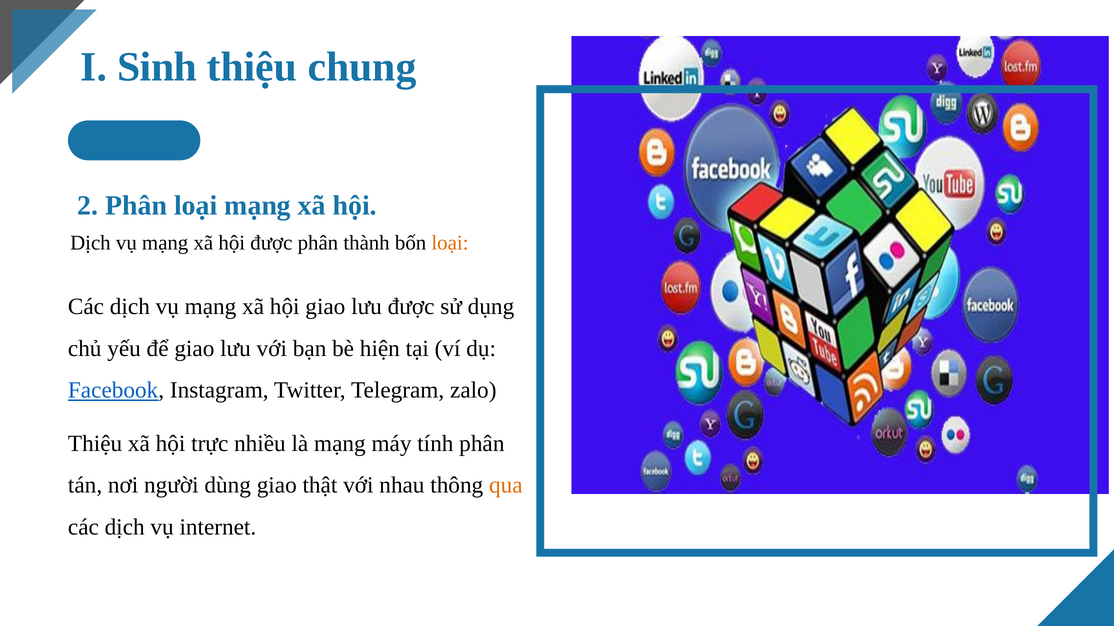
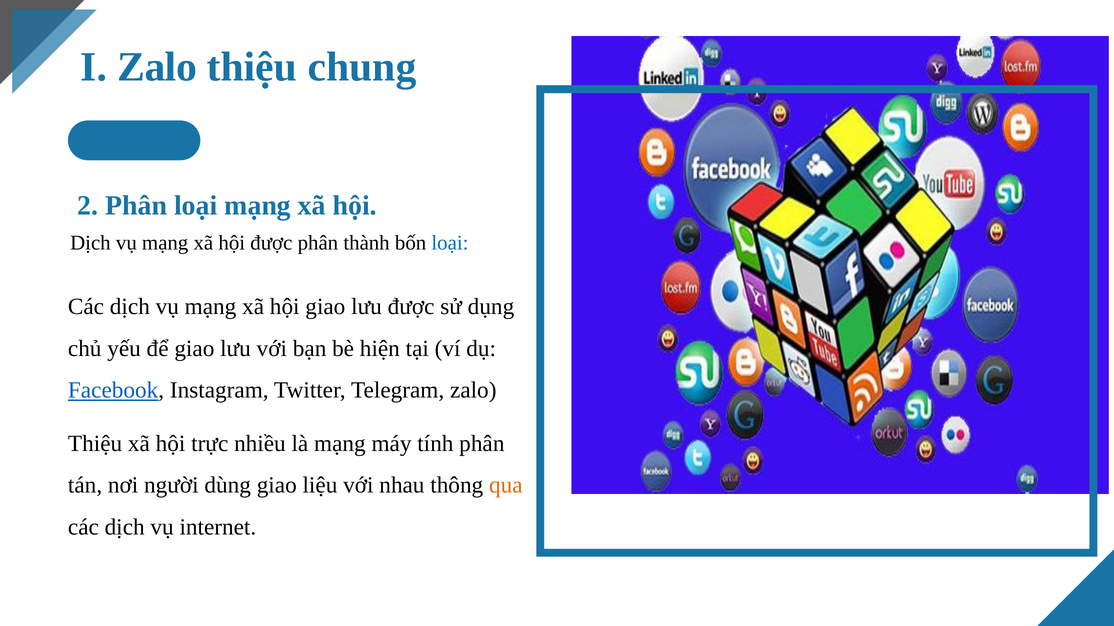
I Sinh: Sinh -> Zalo
loại at (450, 243) colour: orange -> blue
thật: thật -> liệu
